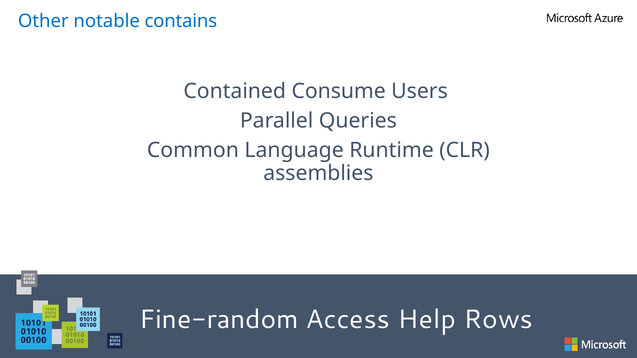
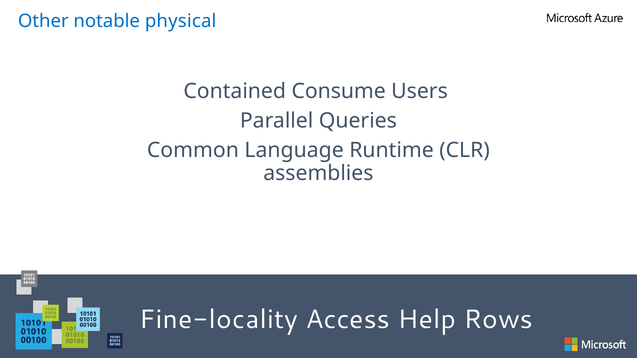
contains: contains -> physical
Fine-random: Fine-random -> Fine-locality
